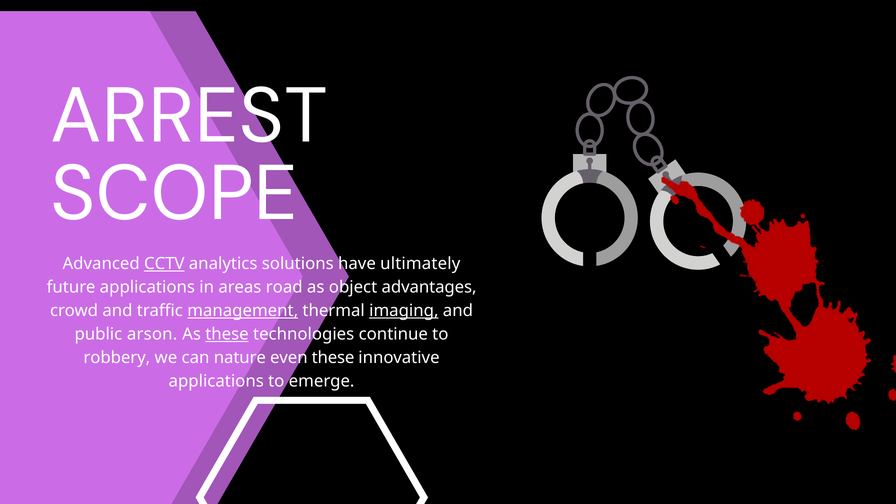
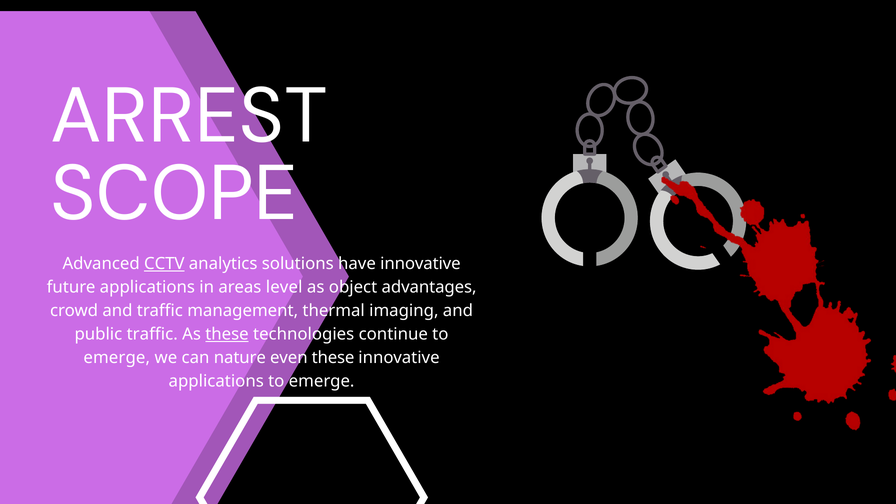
have ultimately: ultimately -> innovative
road: road -> level
management underline: present -> none
imaging underline: present -> none
public arson: arson -> traffic
robbery at (117, 358): robbery -> emerge
